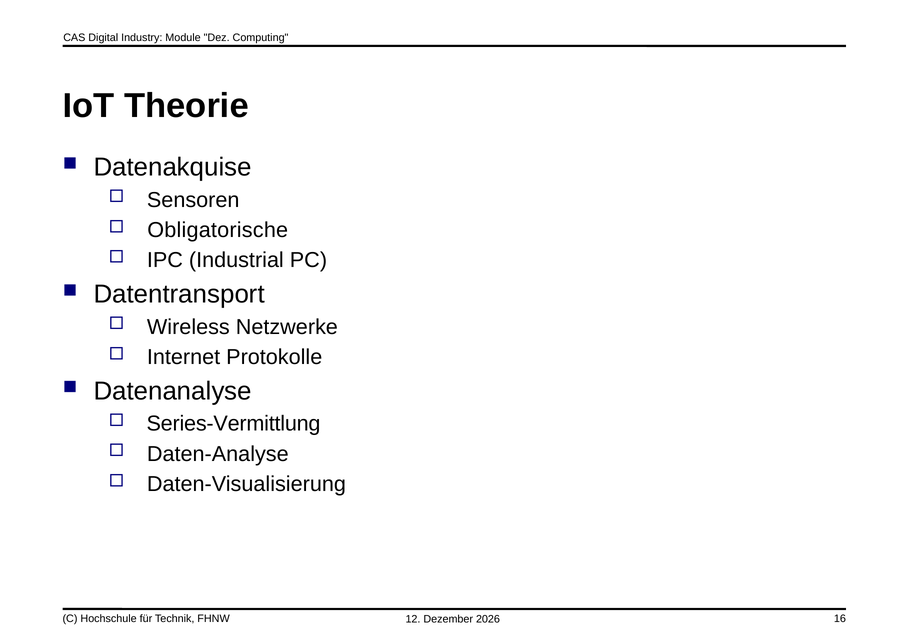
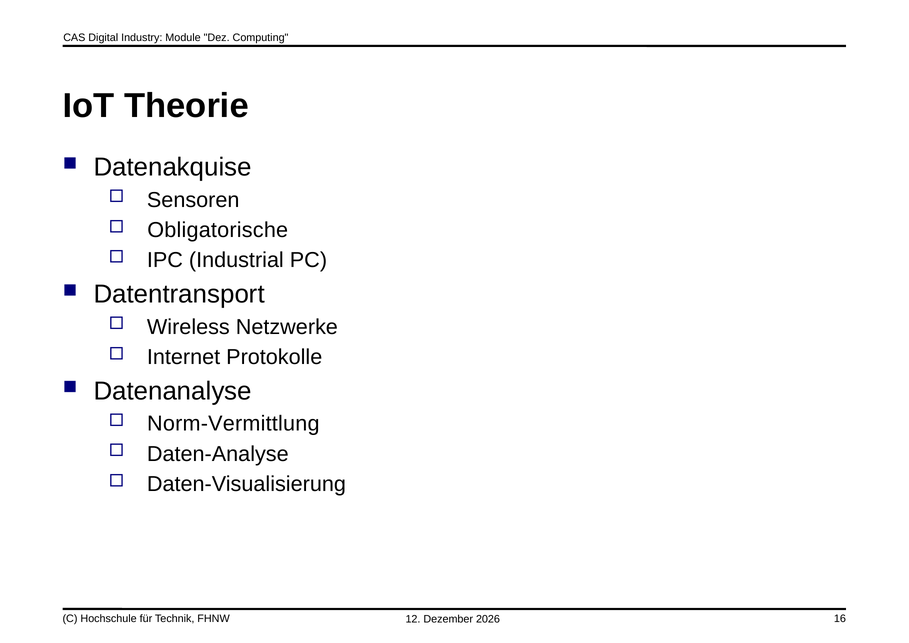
Series-Vermittlung: Series-Vermittlung -> Norm-Vermittlung
